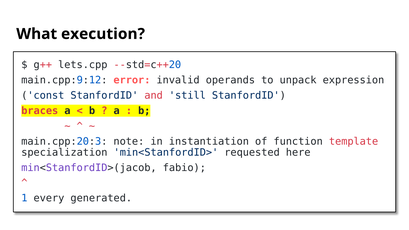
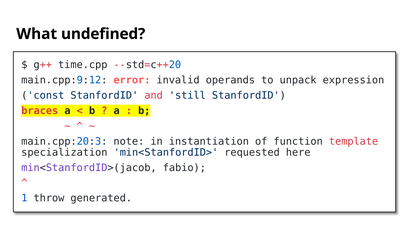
execution: execution -> undefined
lets.cpp: lets.cpp -> time.cpp
every: every -> throw
